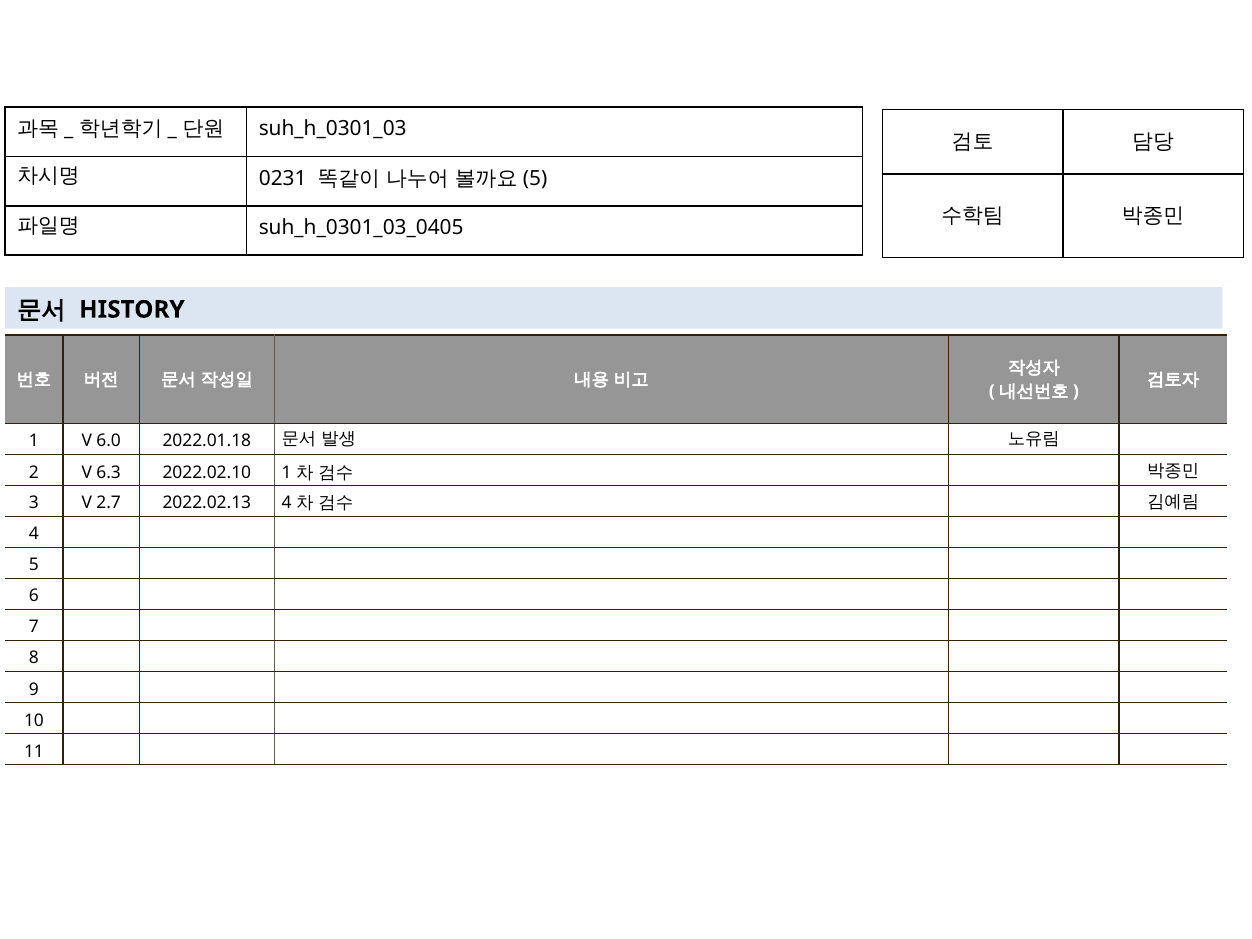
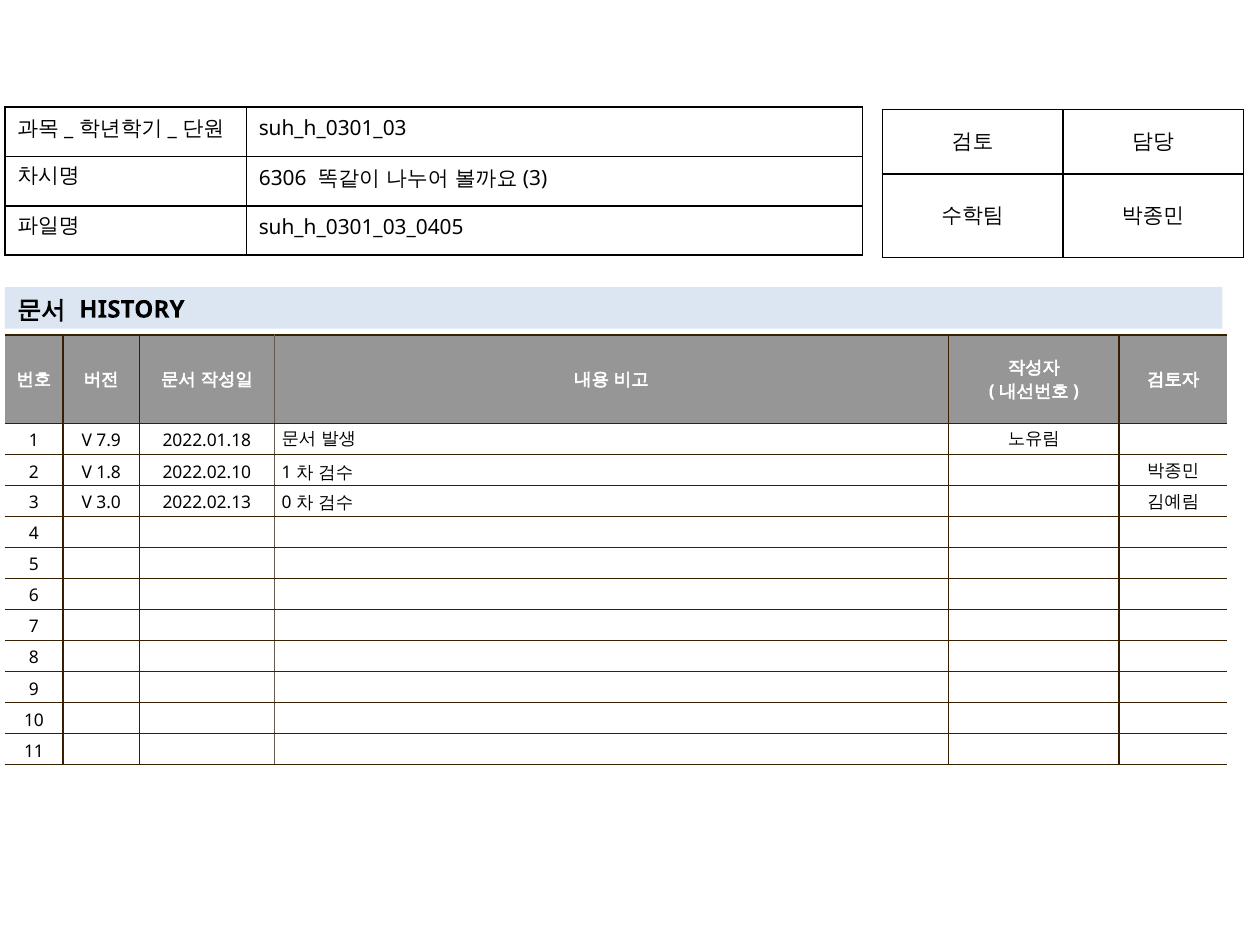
0231: 0231 -> 6306
5 at (535, 178): 5 -> 3
6.0: 6.0 -> 7.9
6.3: 6.3 -> 1.8
2.7: 2.7 -> 3.0
2022.02.13 4: 4 -> 0
